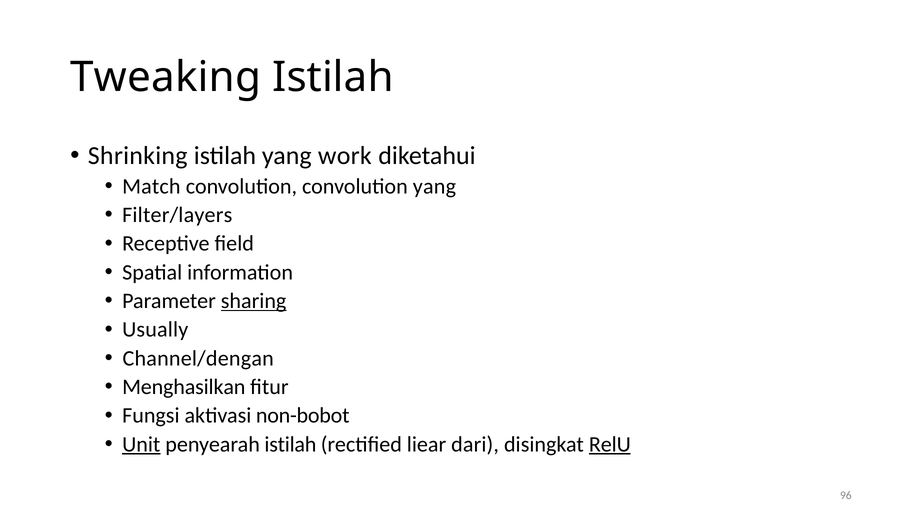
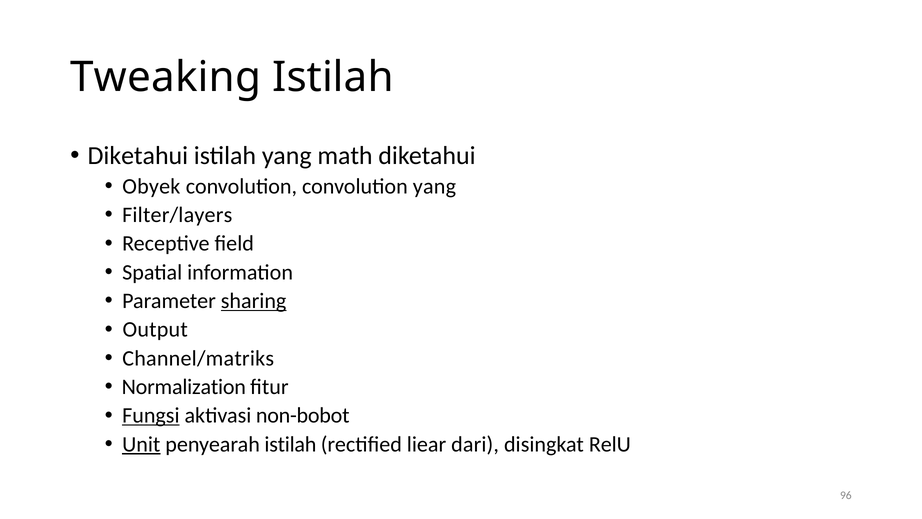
Shrinking at (138, 155): Shrinking -> Diketahui
work: work -> math
Match: Match -> Obyek
Usually: Usually -> Output
Channel/dengan: Channel/dengan -> Channel/matriks
Menghasilkan: Menghasilkan -> Normalization
Fungsi underline: none -> present
RelU underline: present -> none
